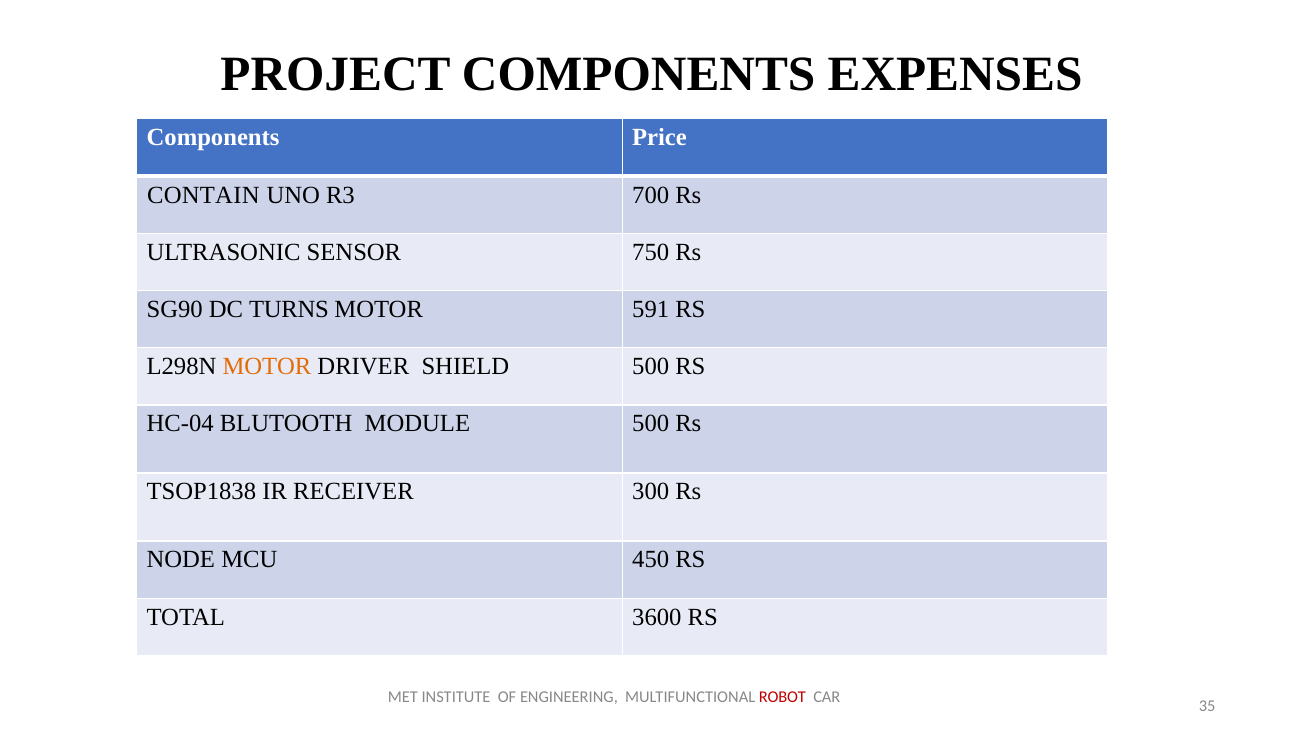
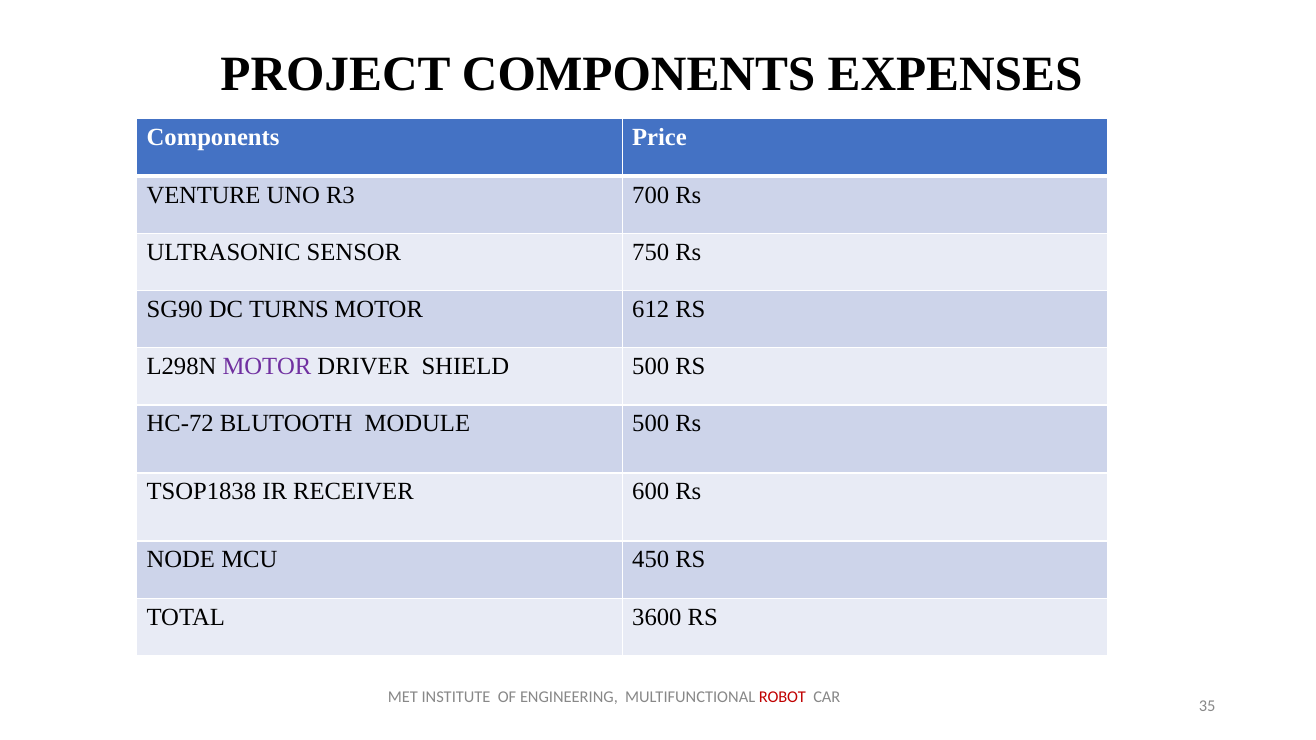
CONTAIN: CONTAIN -> VENTURE
591: 591 -> 612
MOTOR at (267, 367) colour: orange -> purple
HC-04: HC-04 -> HC-72
300: 300 -> 600
